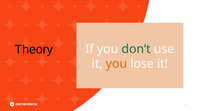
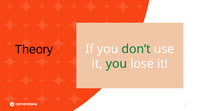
you at (116, 64) colour: orange -> green
